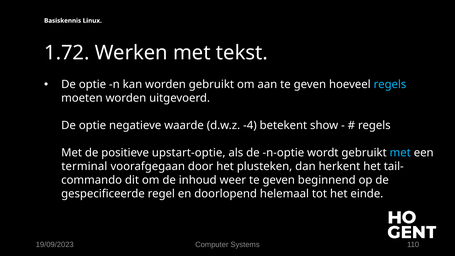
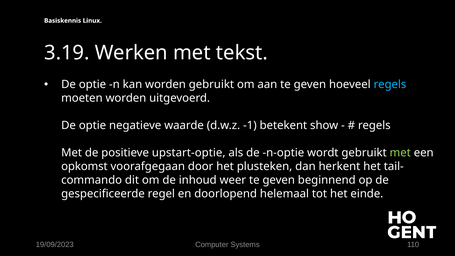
1.72: 1.72 -> 3.19
-4: -4 -> -1
met at (400, 153) colour: light blue -> light green
terminal: terminal -> opkomst
